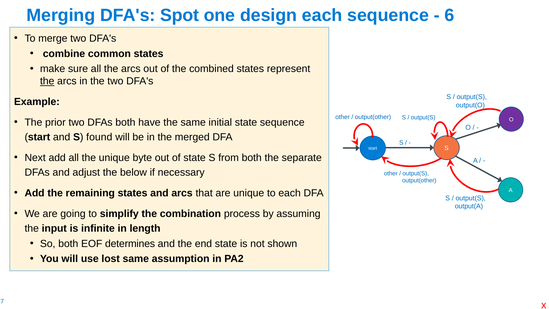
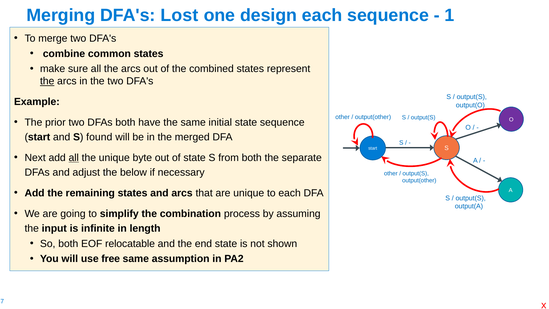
Spot: Spot -> Lost
6: 6 -> 1
all at (74, 158) underline: none -> present
determines: determines -> relocatable
lost: lost -> free
